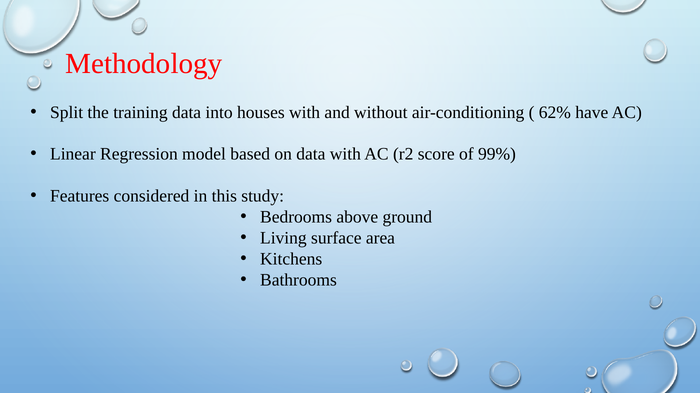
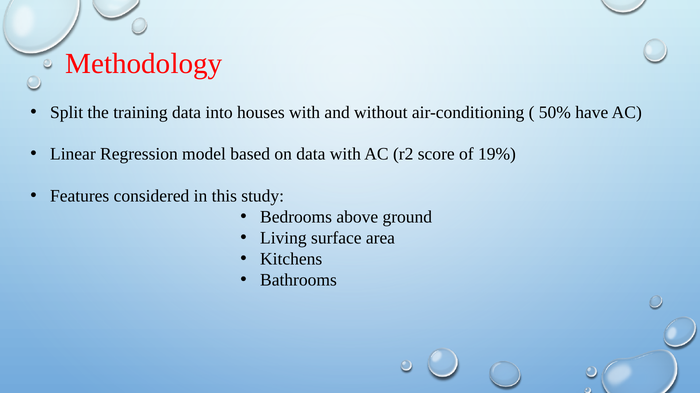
62%: 62% -> 50%
99%: 99% -> 19%
